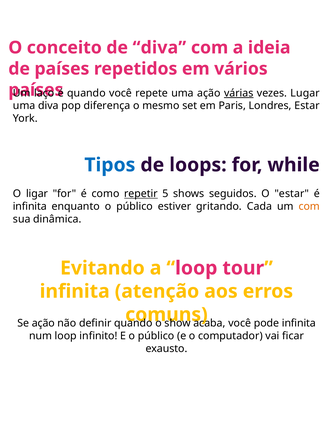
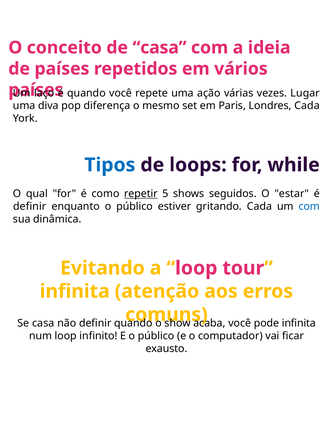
de diva: diva -> casa
várias underline: present -> none
Londres Estar: Estar -> Cada
ligar: ligar -> qual
infinita at (30, 206): infinita -> definir
com at (309, 206) colour: orange -> blue
Se ação: ação -> casa
